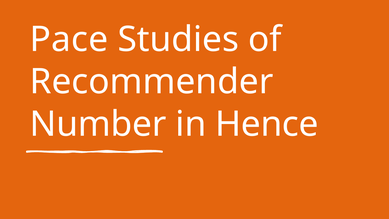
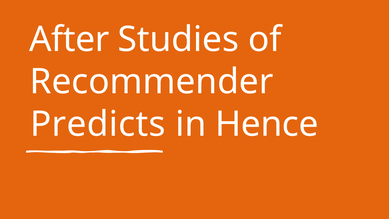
Pace: Pace -> After
Number: Number -> Predicts
